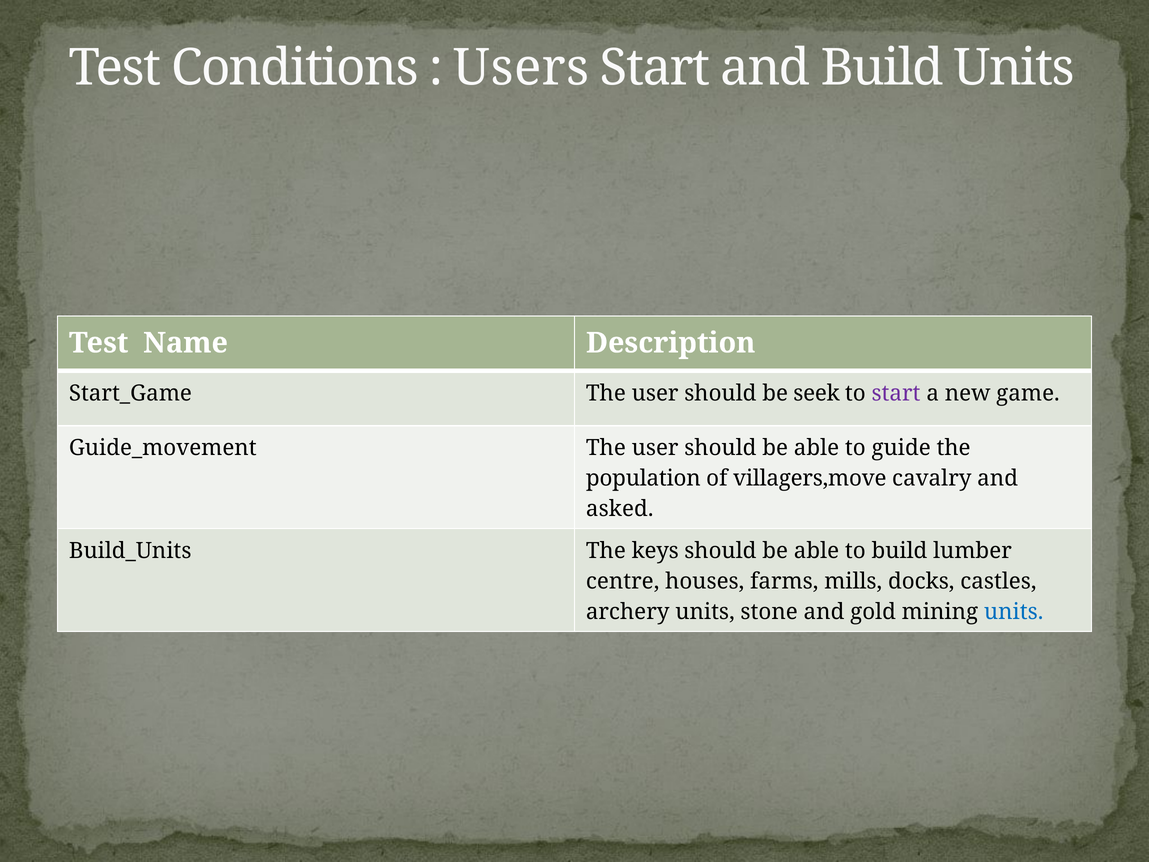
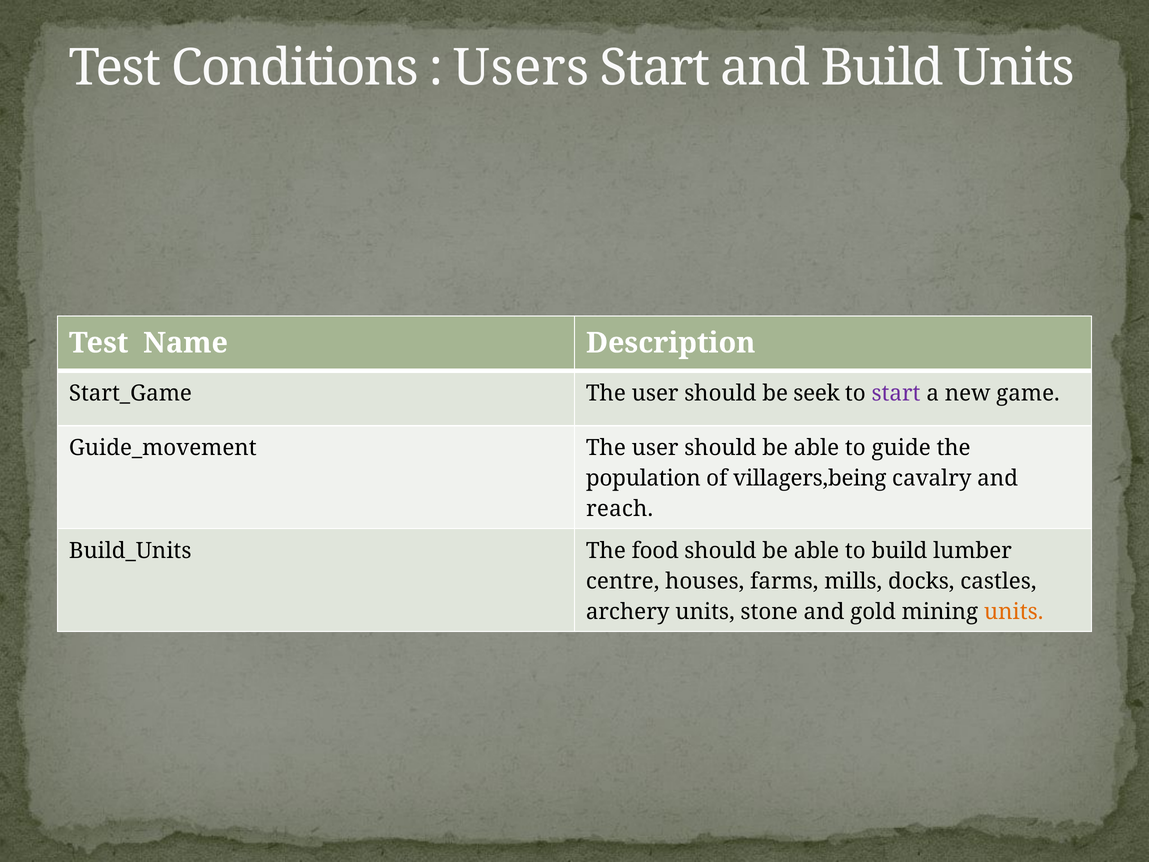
villagers,move: villagers,move -> villagers,being
asked: asked -> reach
keys: keys -> food
units at (1014, 612) colour: blue -> orange
